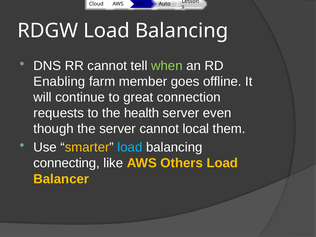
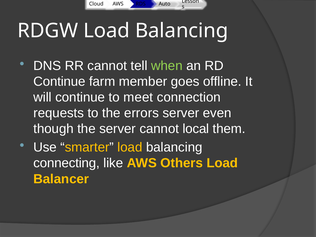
Enabling at (59, 81): Enabling -> Continue
great: great -> meet
health: health -> errors
load at (130, 147) colour: light blue -> yellow
